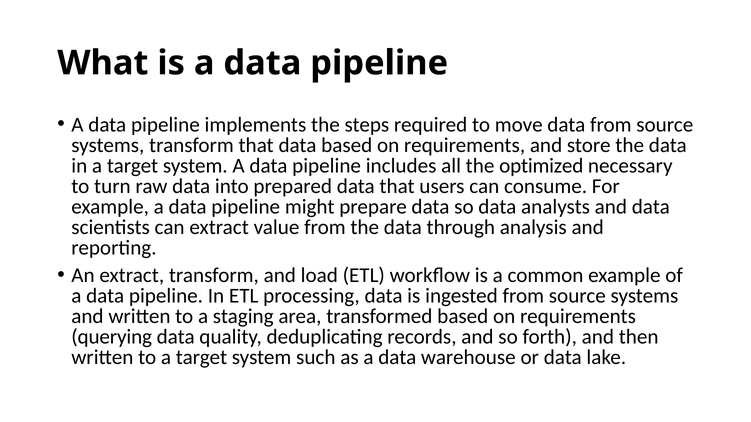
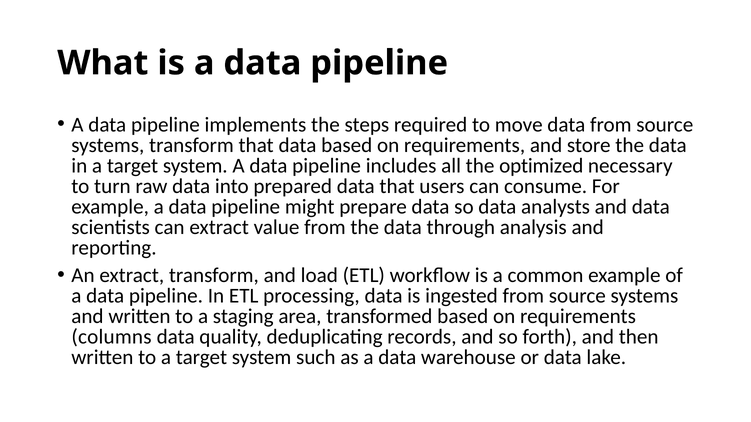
querying: querying -> columns
